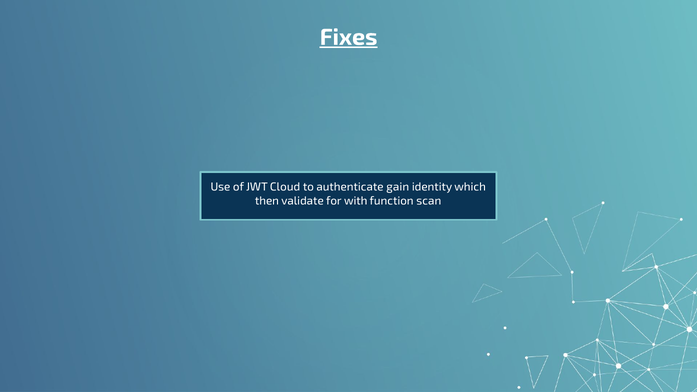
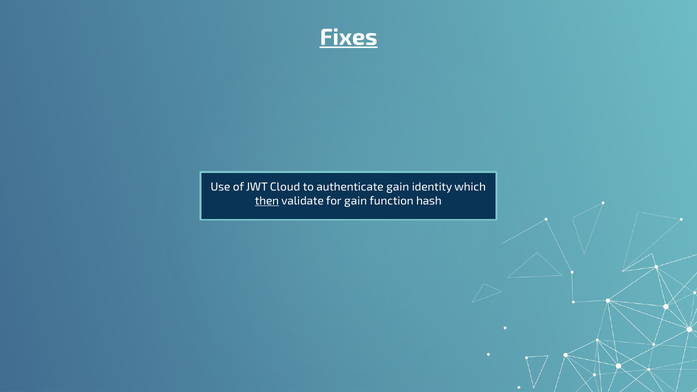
then underline: none -> present
for with: with -> gain
scan: scan -> hash
